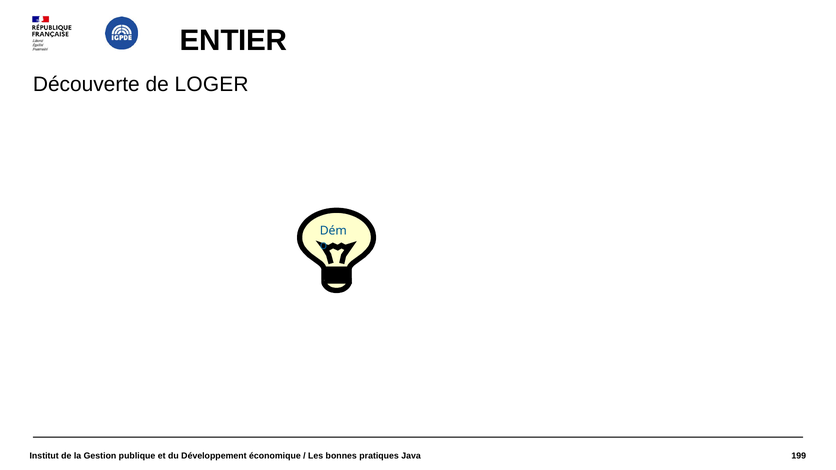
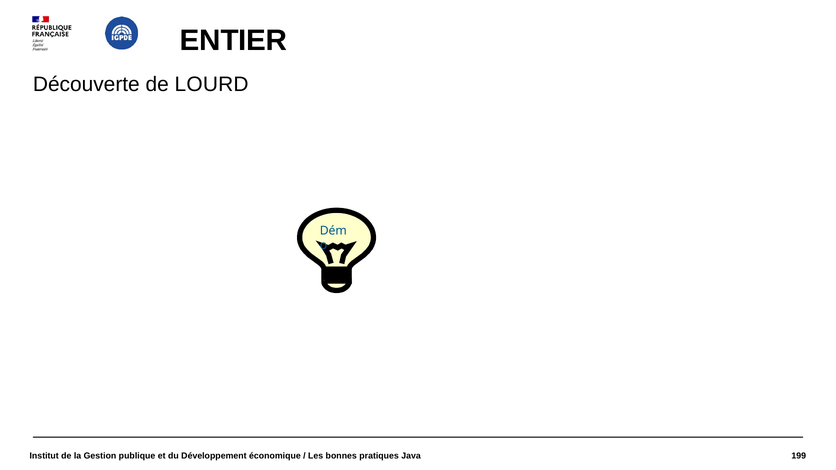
LOGER: LOGER -> LOURD
